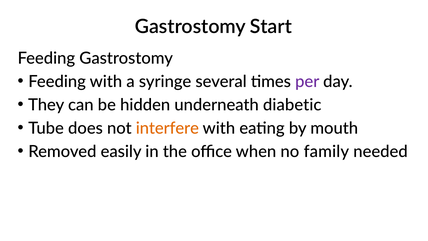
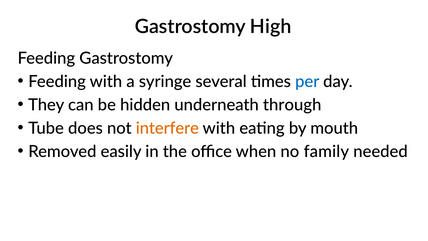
Start: Start -> High
per colour: purple -> blue
diabetic: diabetic -> through
